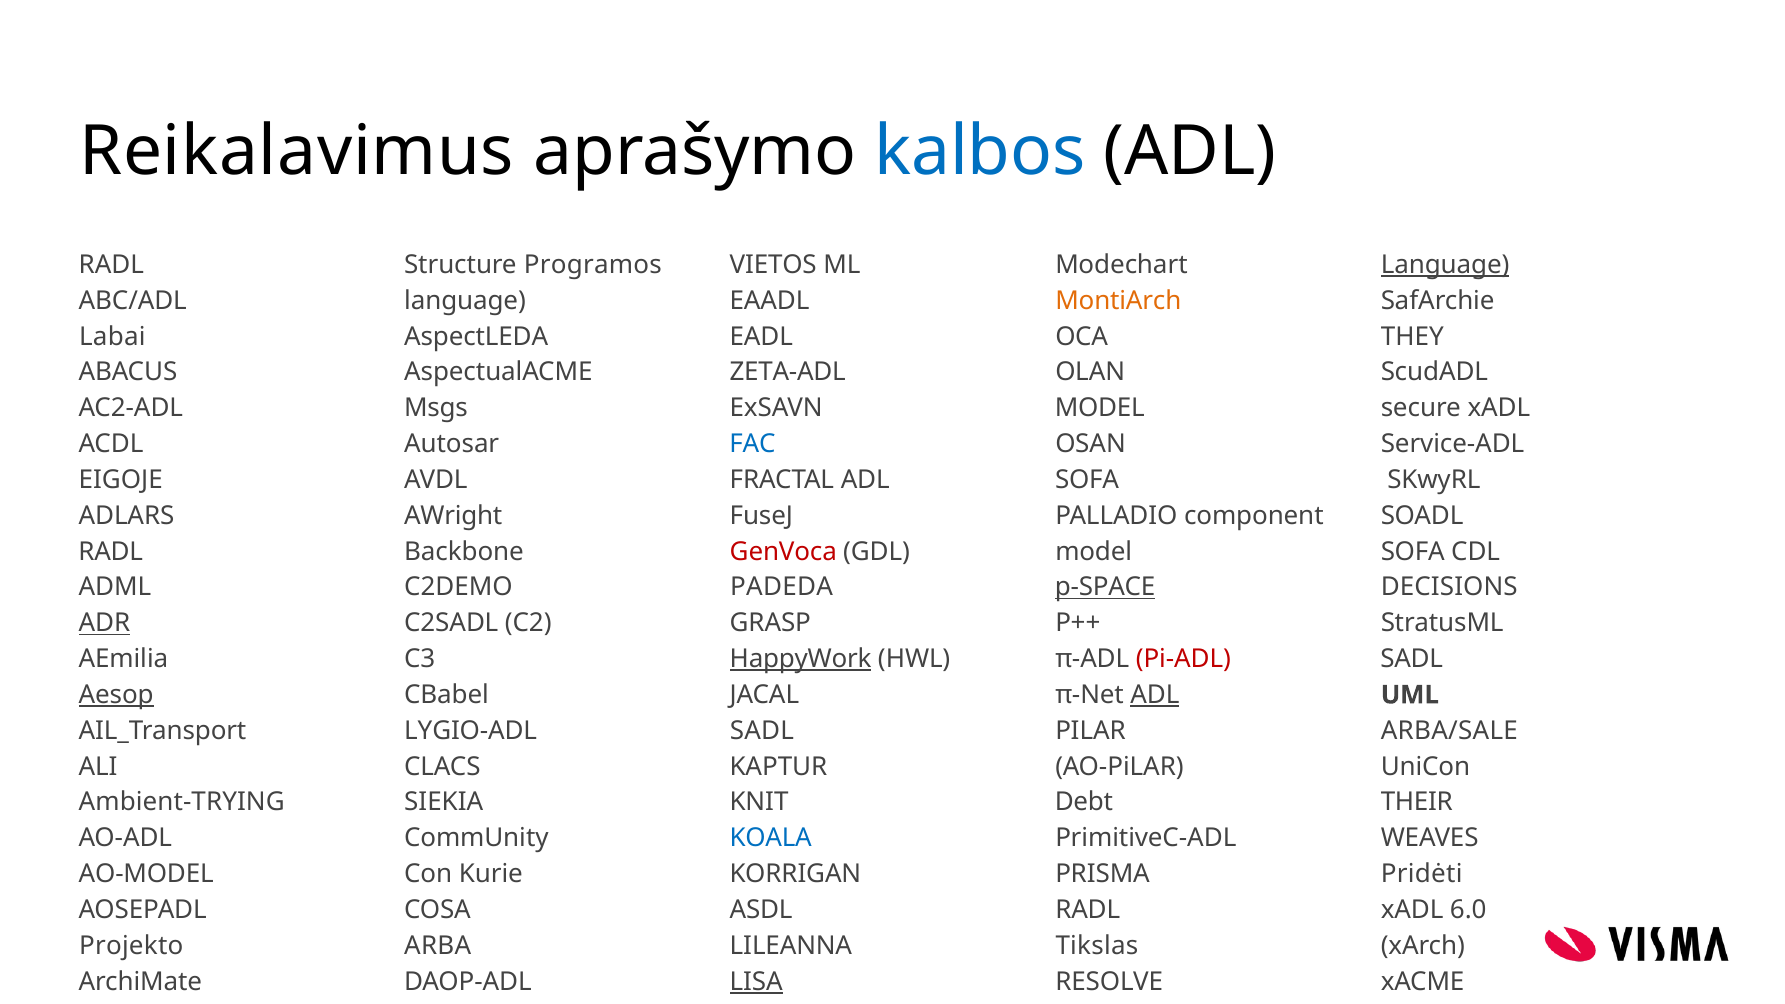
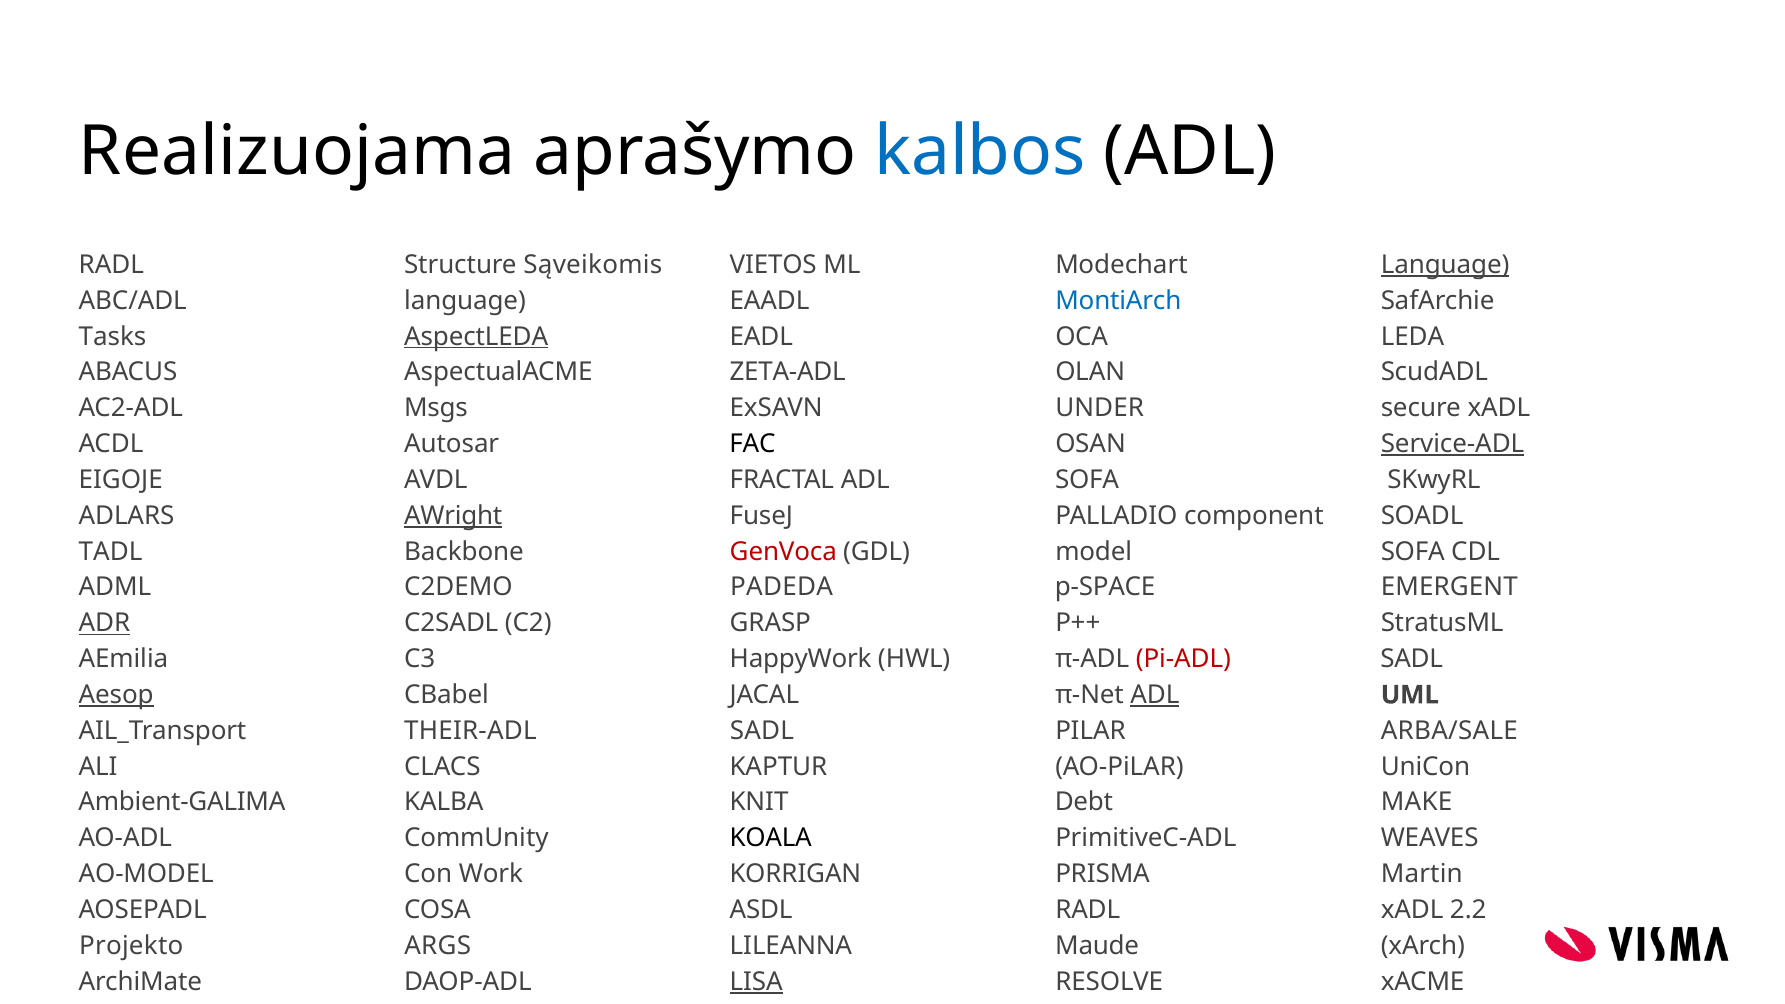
Reikalavimus: Reikalavimus -> Realizuojama
Programos: Programos -> Sąveikomis
MontiArch colour: orange -> blue
Labai: Labai -> Tasks
AspectLEDA underline: none -> present
THEY: THEY -> LEDA
MODEL at (1100, 408): MODEL -> UNDER
FAC colour: blue -> black
Service-ADL underline: none -> present
AWright underline: none -> present
RADL at (111, 552): RADL -> TADL
p-SPACE underline: present -> none
DECISIONS: DECISIONS -> EMERGENT
HappyWork underline: present -> none
LYGIO-ADL: LYGIO-ADL -> THEIR-ADL
Ambient-TRYING: Ambient-TRYING -> Ambient-GALIMA
SIEKIA: SIEKIA -> KALBA
THEIR: THEIR -> MAKE
KOALA colour: blue -> black
Kurie: Kurie -> Work
Pridėti: Pridėti -> Martin
6.0: 6.0 -> 2.2
ARBA: ARBA -> ARGS
Tikslas at (1097, 946): Tikslas -> Maude
